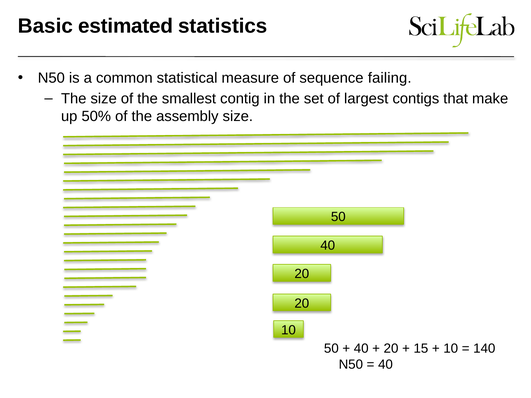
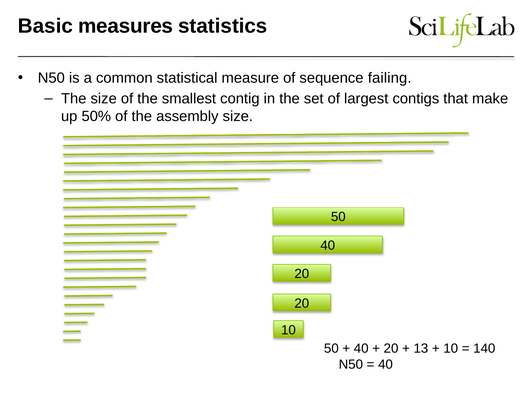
estimated: estimated -> measures
15: 15 -> 13
